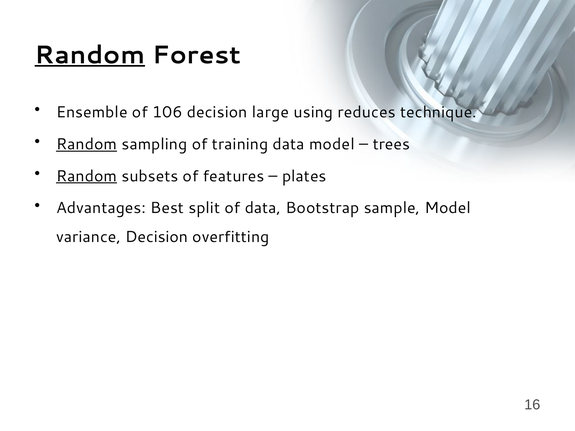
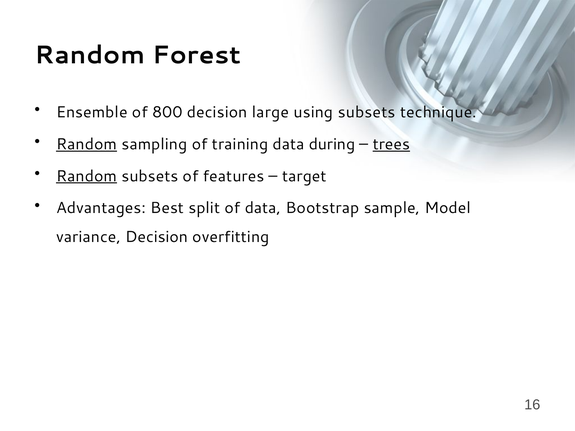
Random at (90, 55) underline: present -> none
106: 106 -> 800
using reduces: reduces -> subsets
data model: model -> during
trees underline: none -> present
plates: plates -> target
